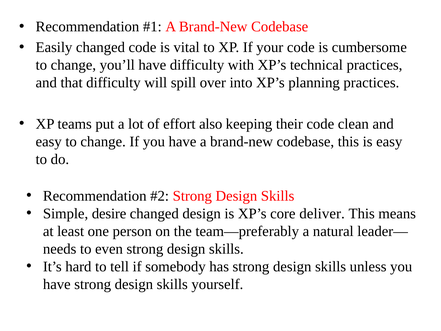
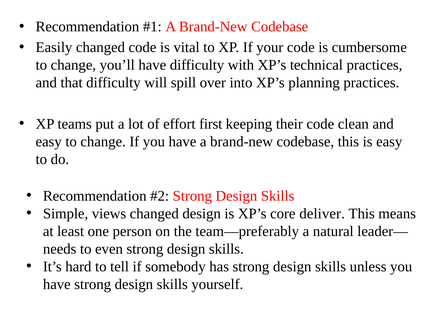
also: also -> first
desire: desire -> views
